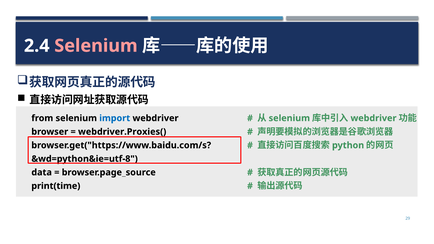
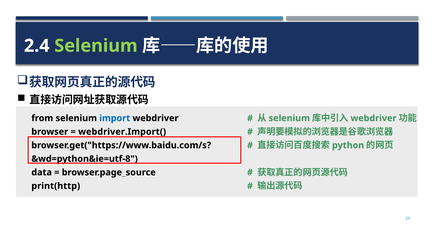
Selenium at (96, 46) colour: pink -> light green
webdriver.Proxies(: webdriver.Proxies( -> webdriver.Import(
print(time: print(time -> print(http
